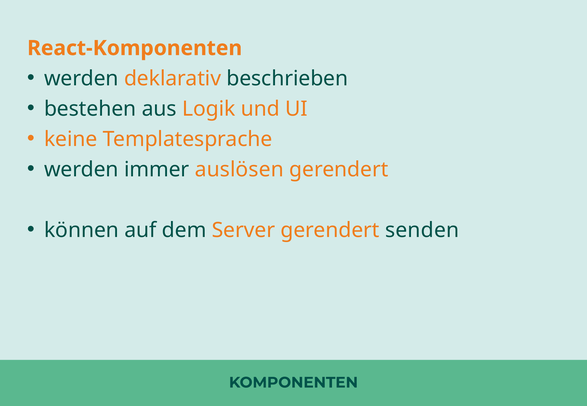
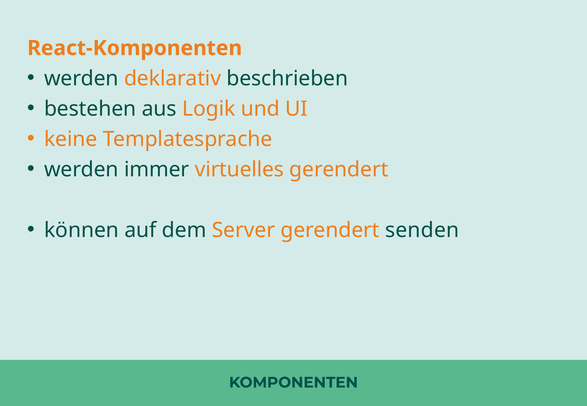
auslösen: auslösen -> virtuelles
